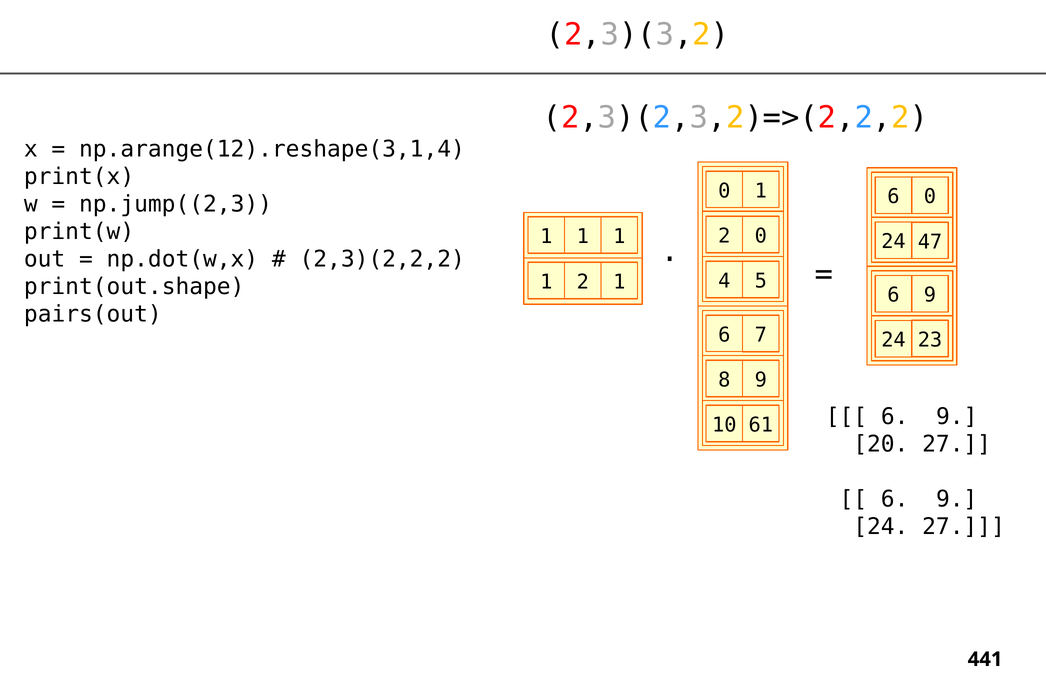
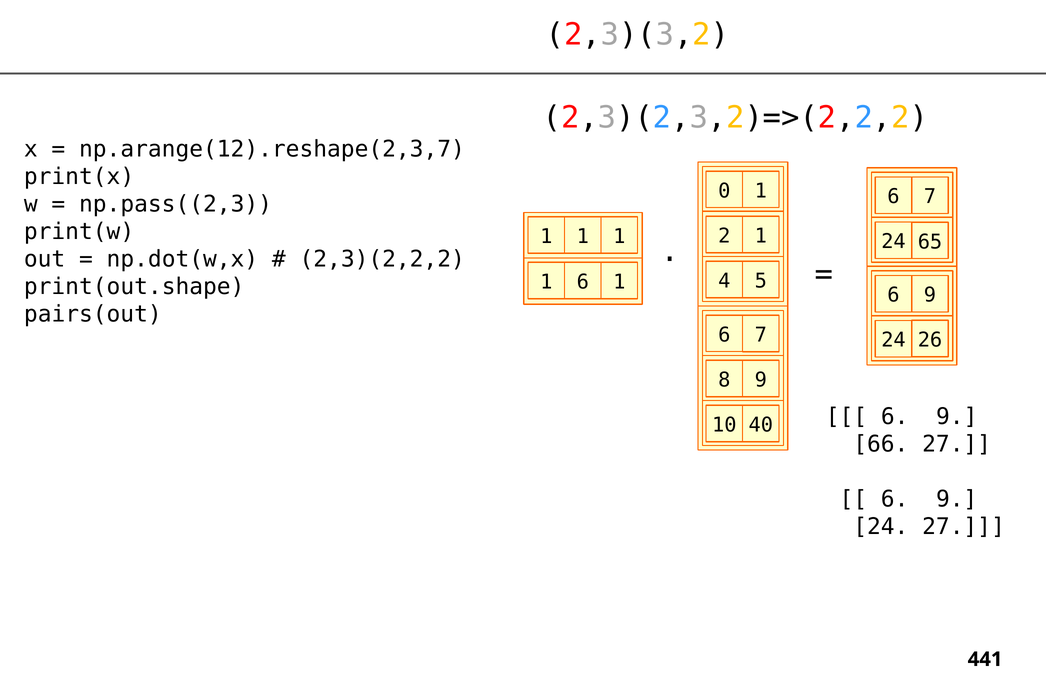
np.arange(12).reshape(3,1,4: np.arange(12).reshape(3,1,4 -> np.arange(12).reshape(2,3,7
0 at (930, 197): 0 -> 7
np.jump((2,3: np.jump((2,3 -> np.pass((2,3
2 0: 0 -> 1
47: 47 -> 65
2 at (583, 282): 2 -> 6
23: 23 -> 26
61: 61 -> 40
20: 20 -> 66
